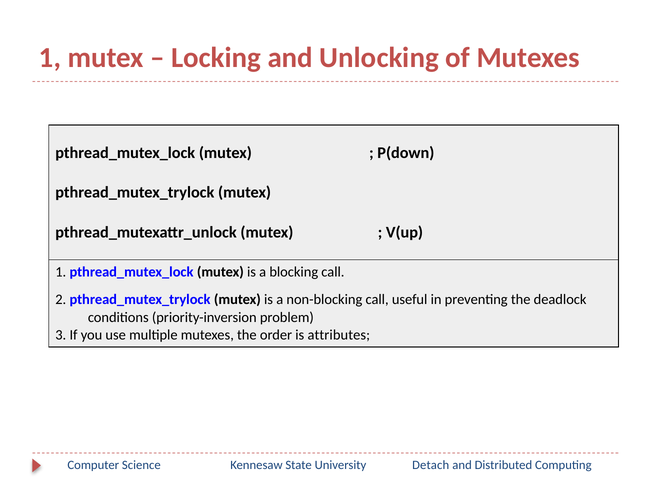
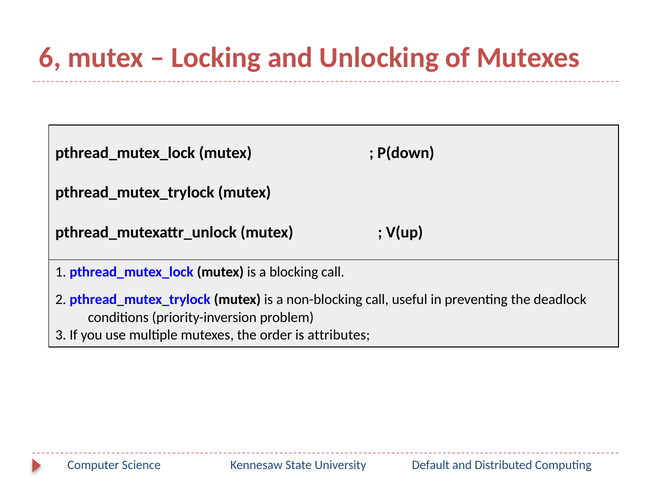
1 at (50, 57): 1 -> 6
Detach: Detach -> Default
